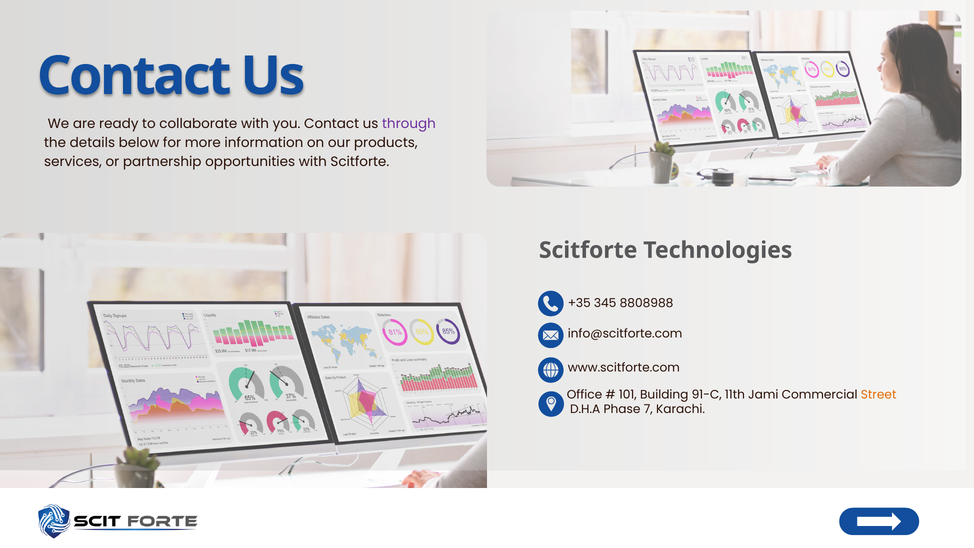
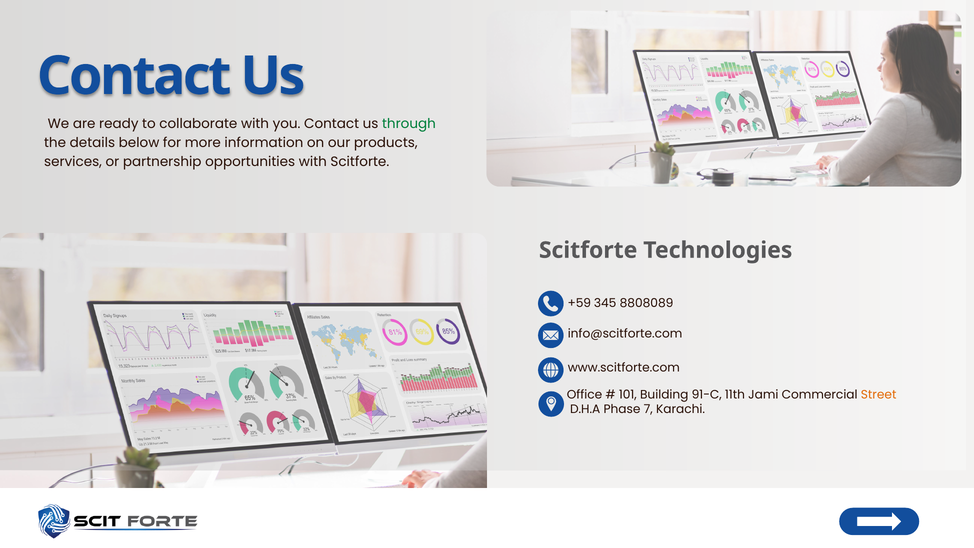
through colour: purple -> green
+35: +35 -> +59
8808988: 8808988 -> 8808089
